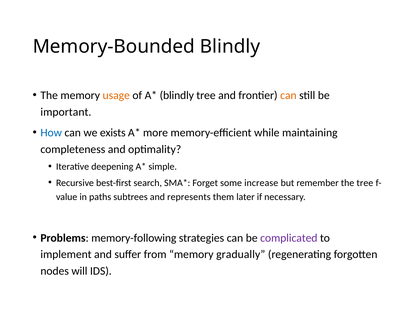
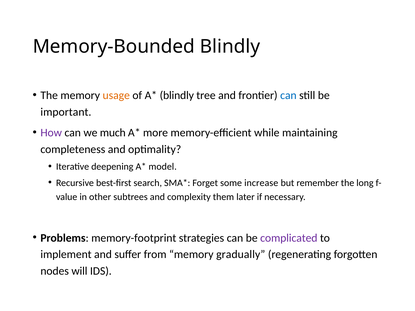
can at (288, 95) colour: orange -> blue
How colour: blue -> purple
exists: exists -> much
simple: simple -> model
the tree: tree -> long
paths: paths -> other
represents: represents -> complexity
memory-following: memory-following -> memory-footprint
